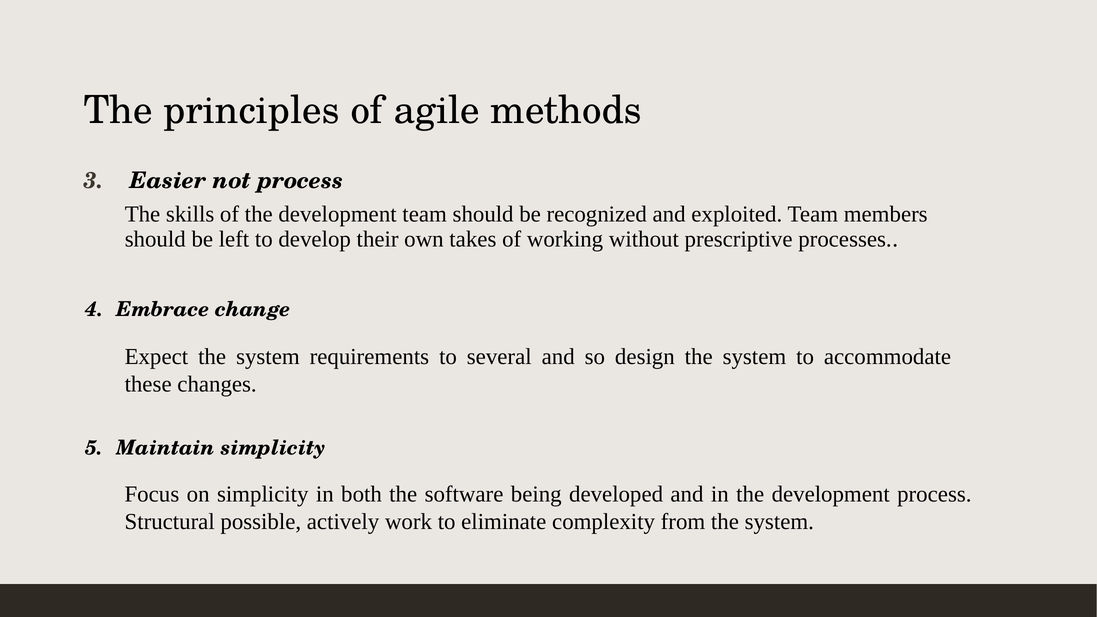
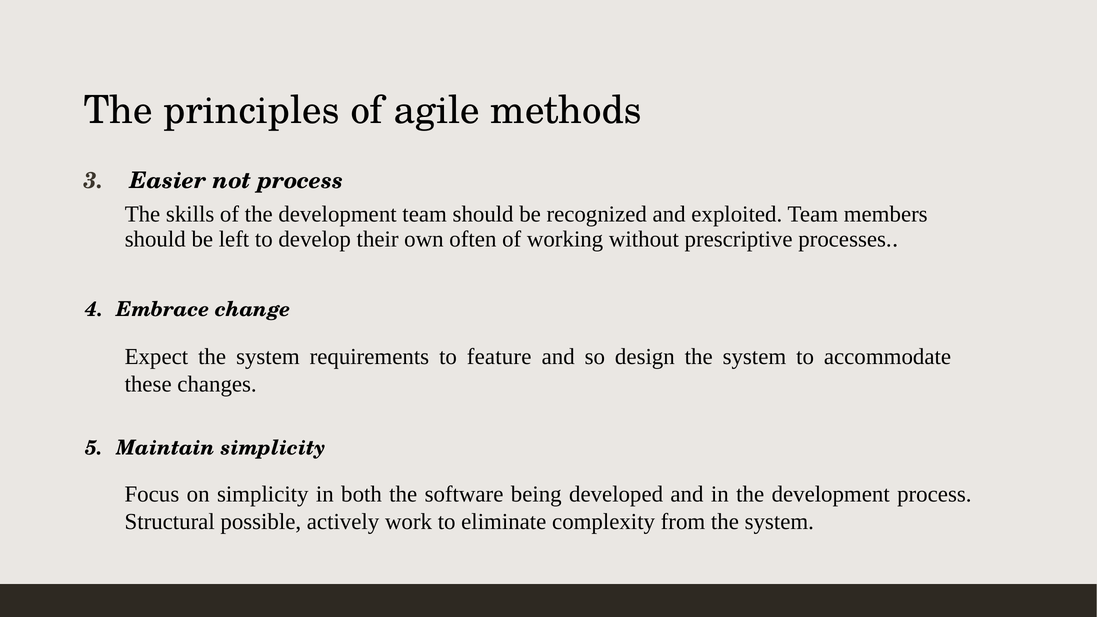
takes: takes -> often
several: several -> feature
